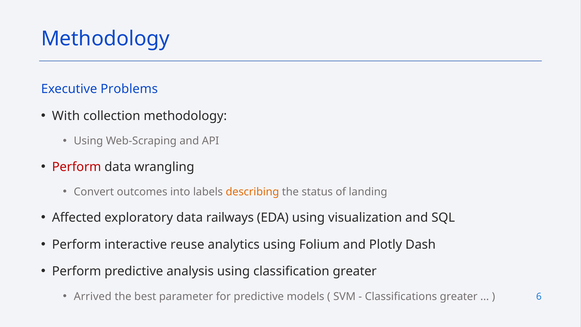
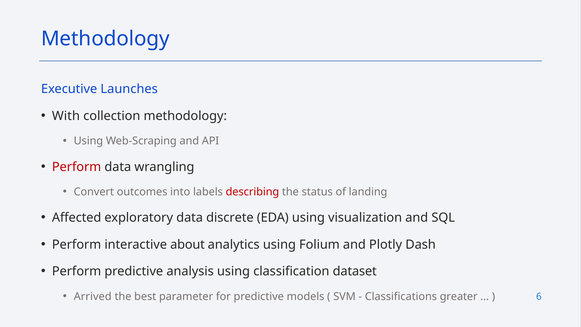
Problems: Problems -> Launches
describing colour: orange -> red
railways: railways -> discrete
reuse: reuse -> about
classification greater: greater -> dataset
